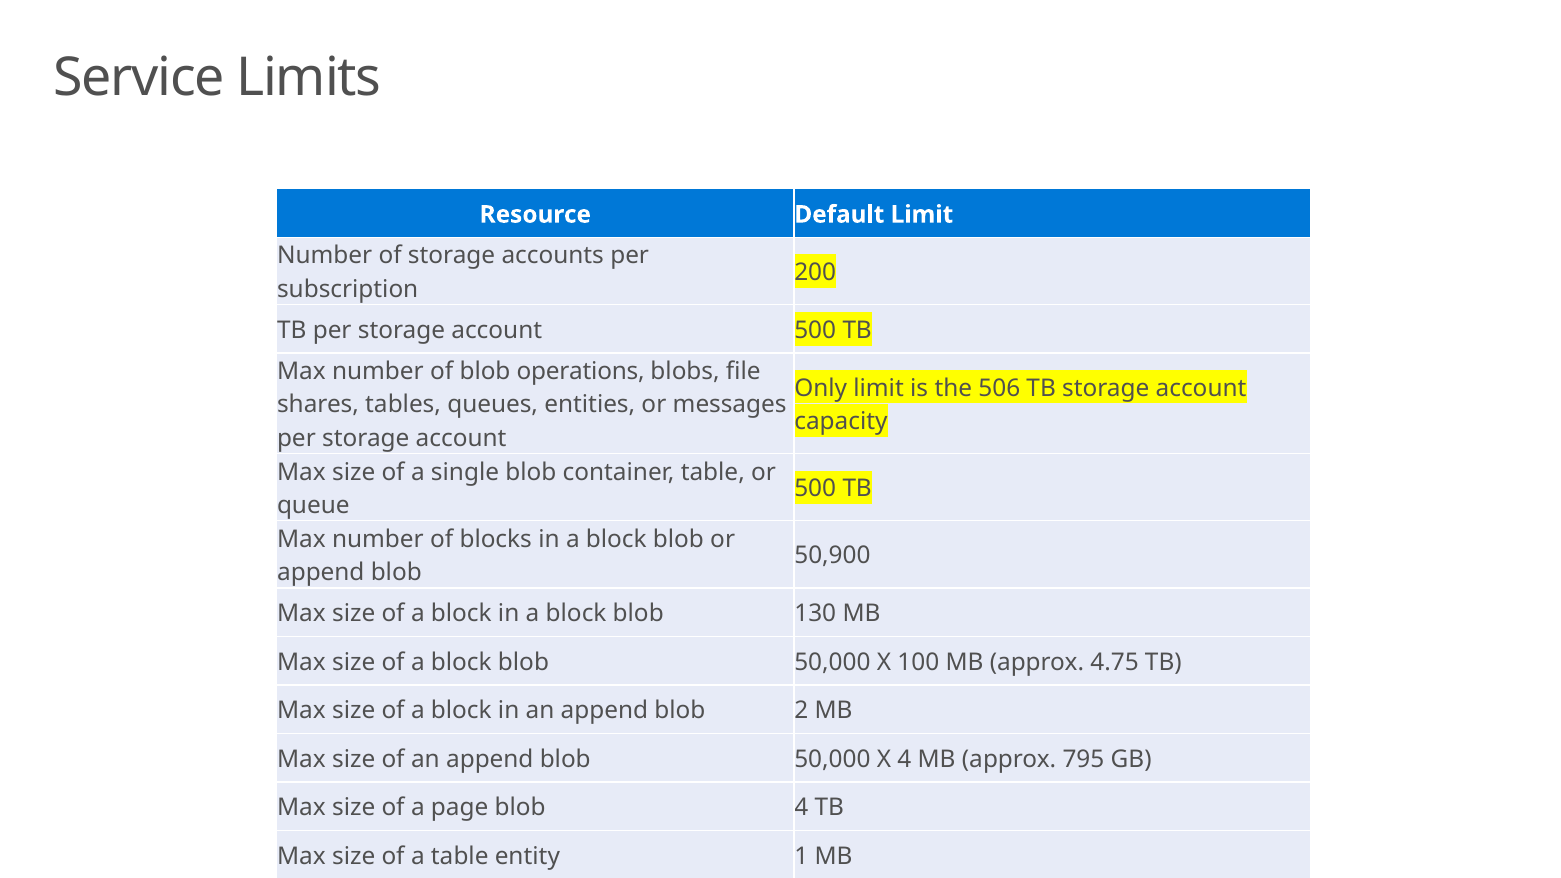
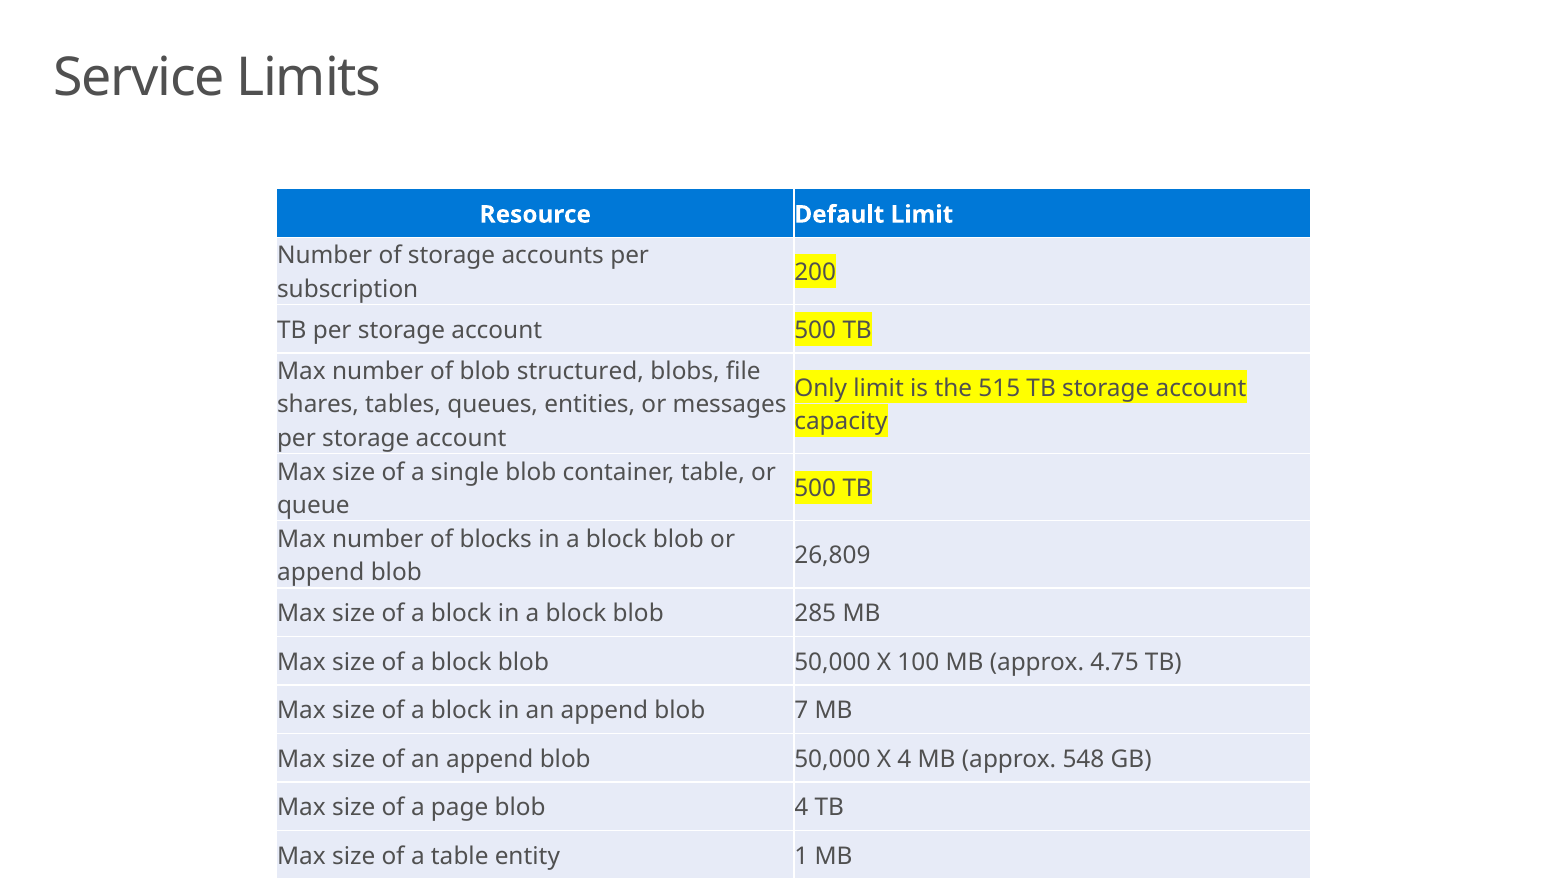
operations: operations -> structured
506: 506 -> 515
50,900: 50,900 -> 26,809
130: 130 -> 285
2: 2 -> 7
795: 795 -> 548
